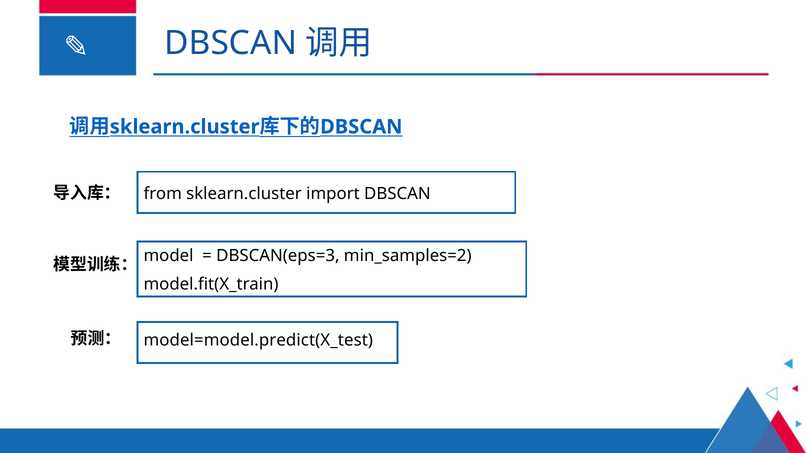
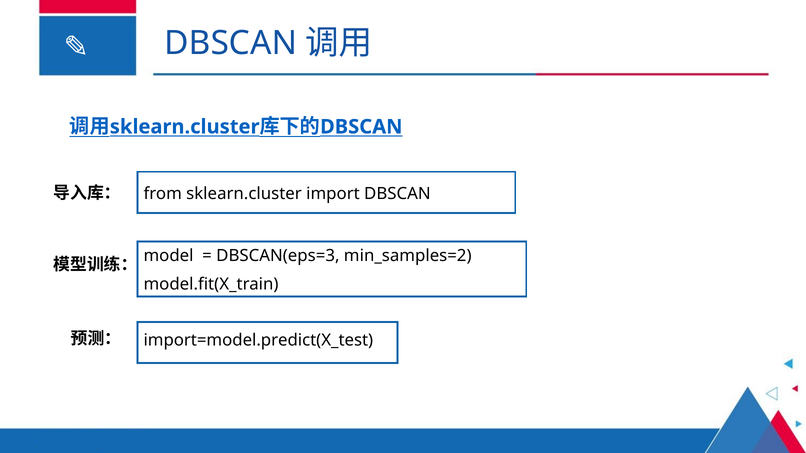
model=model.predict(X_test: model=model.predict(X_test -> import=model.predict(X_test
